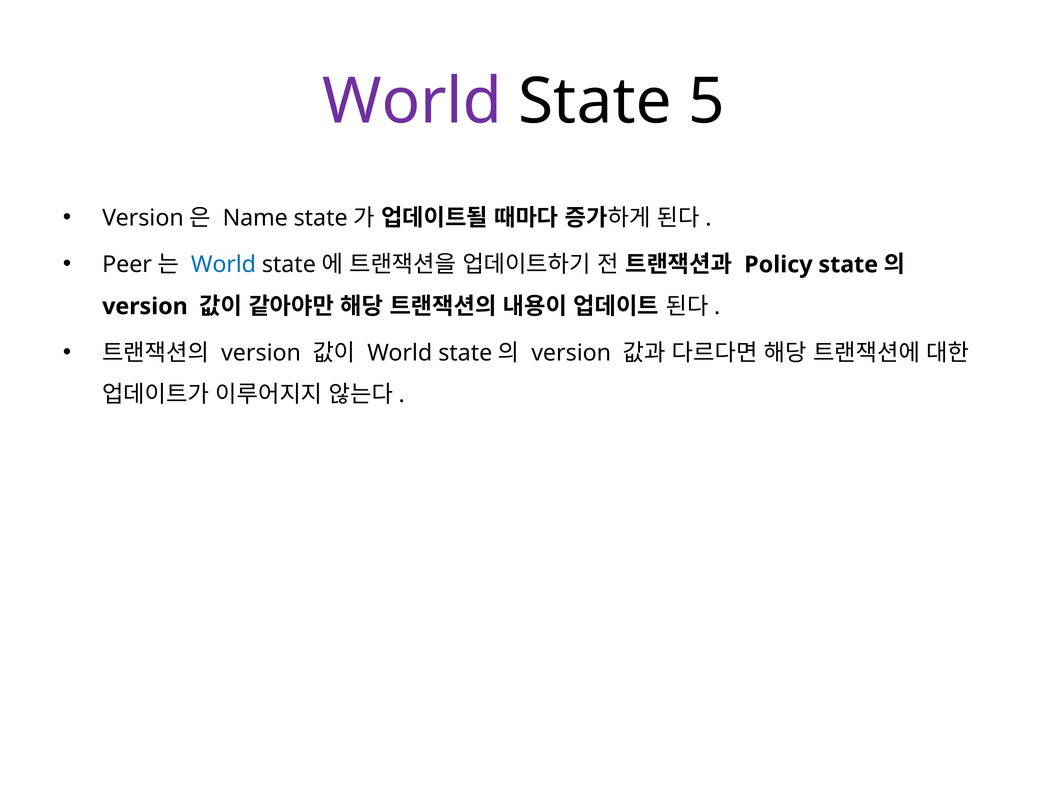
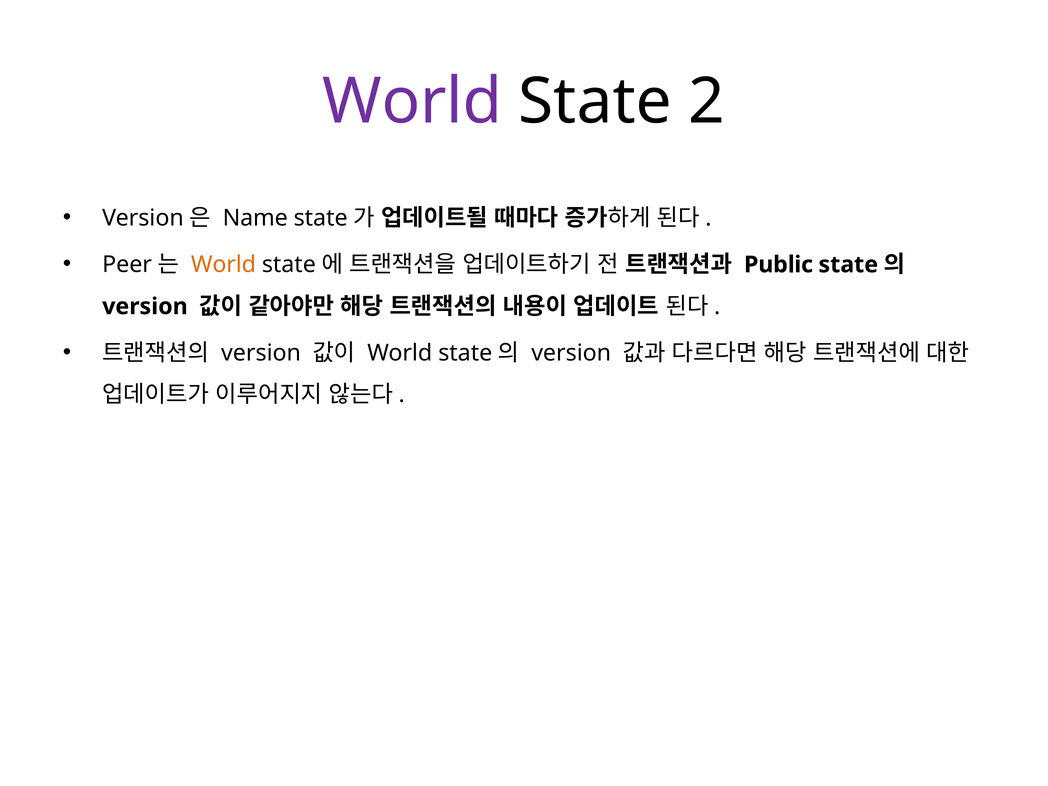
5: 5 -> 2
World at (223, 265) colour: blue -> orange
Policy: Policy -> Public
